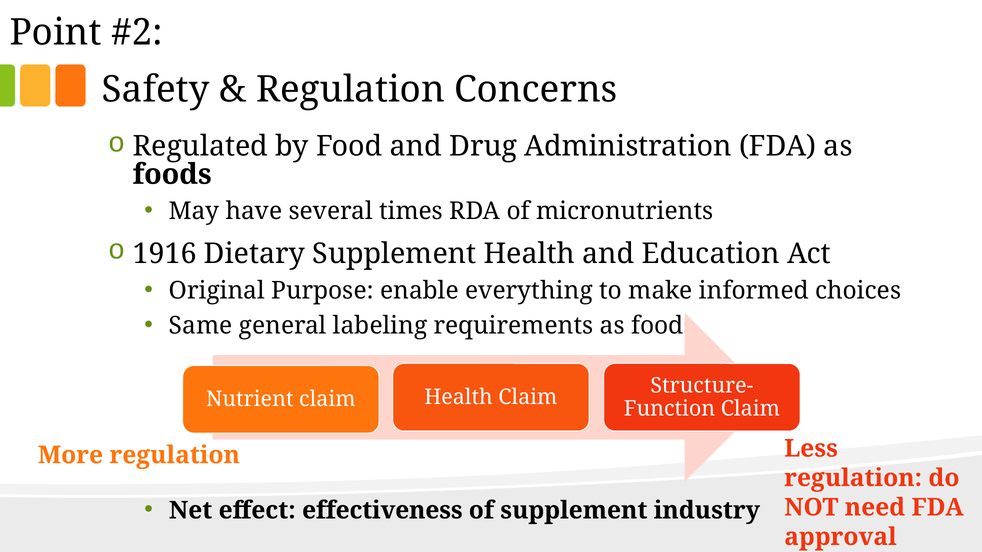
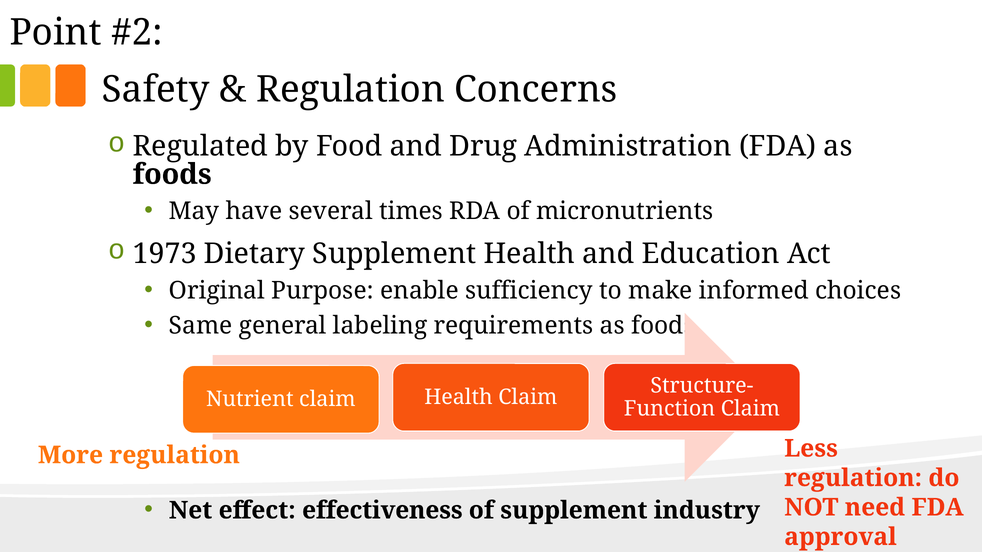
1916: 1916 -> 1973
everything: everything -> sufficiency
